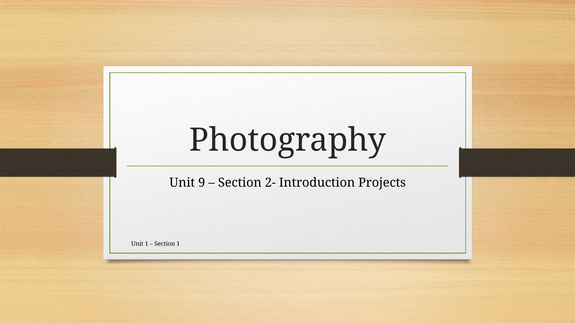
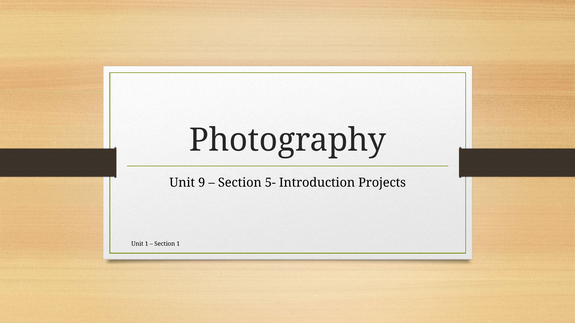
2-: 2- -> 5-
